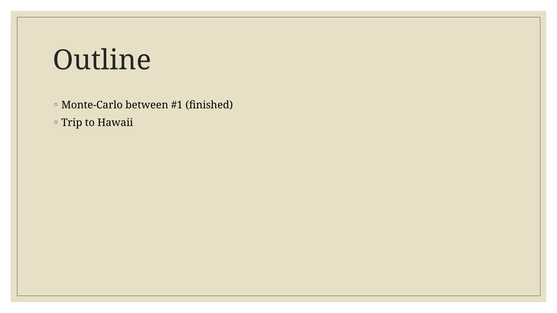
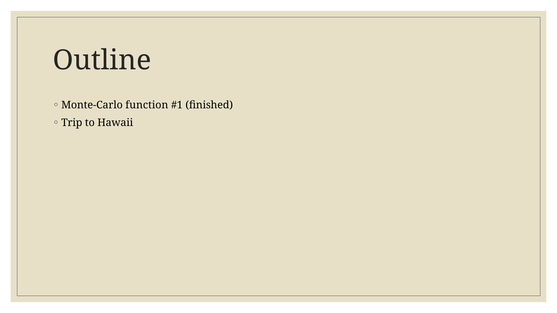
between: between -> function
